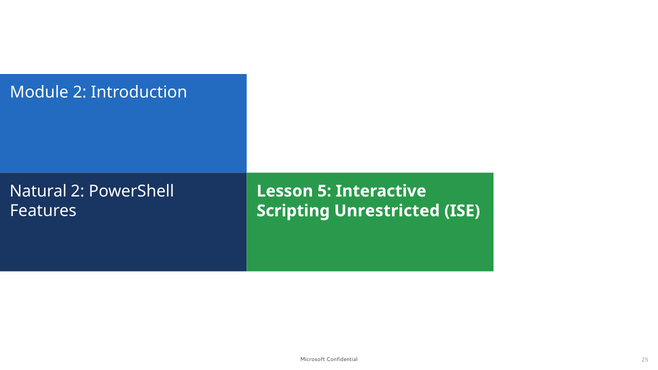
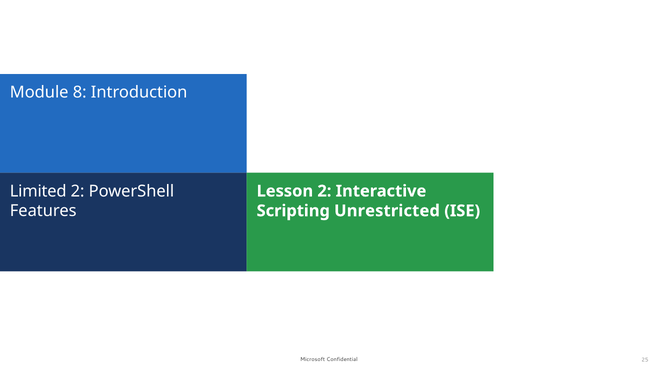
Module 2: 2 -> 8
Natural: Natural -> Limited
Lesson 5: 5 -> 2
